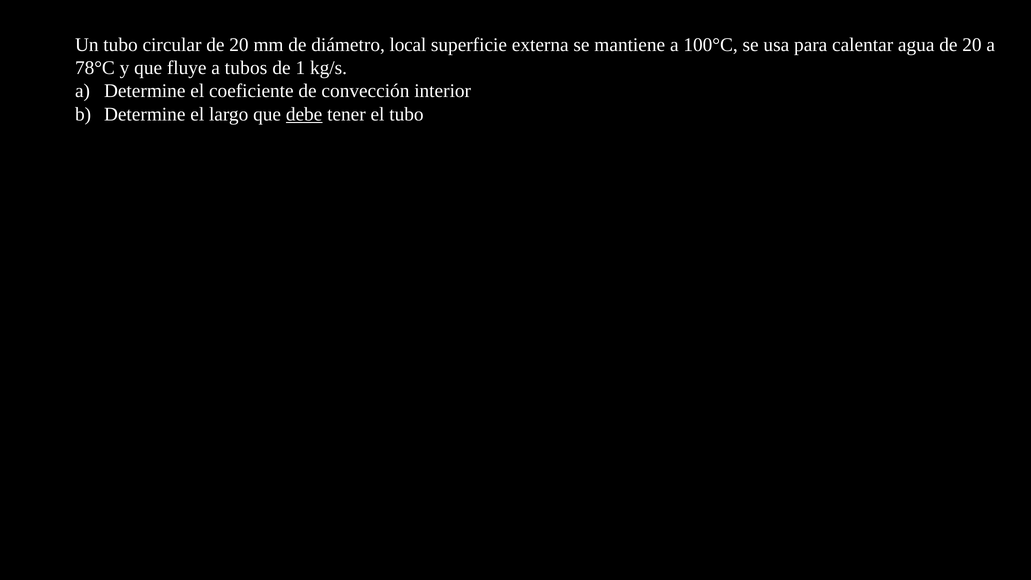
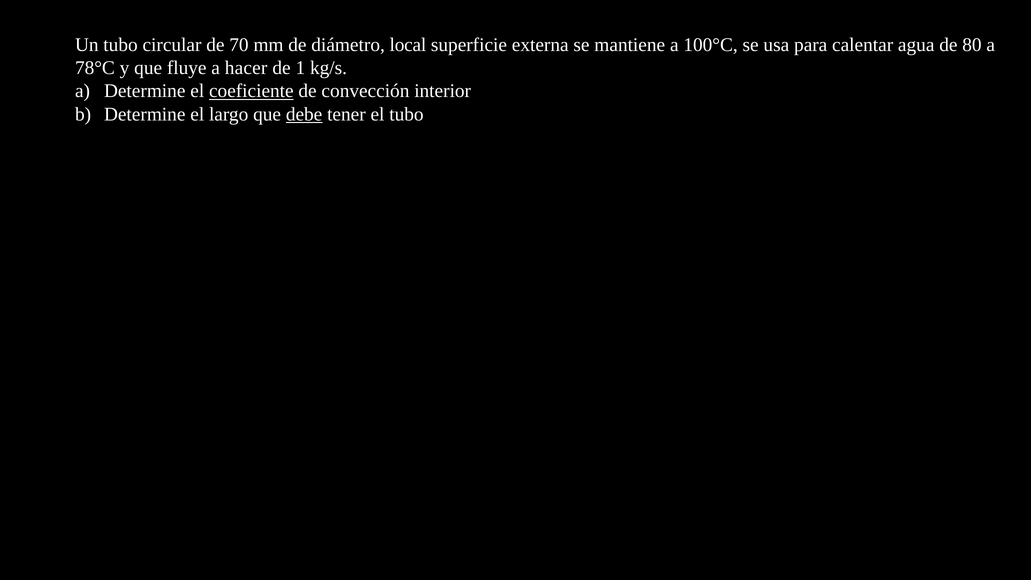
circular de 20: 20 -> 70
agua de 20: 20 -> 80
tubos: tubos -> hacer
coeficiente underline: none -> present
